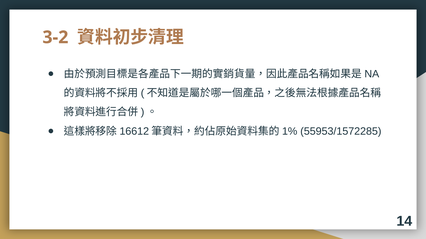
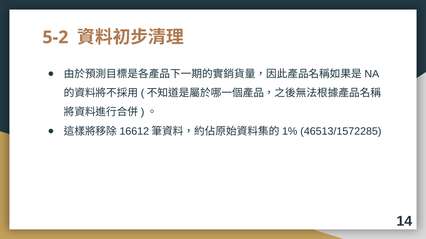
3-2: 3-2 -> 5-2
55953/1572285: 55953/1572285 -> 46513/1572285
